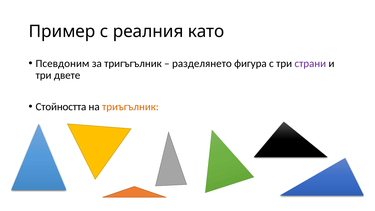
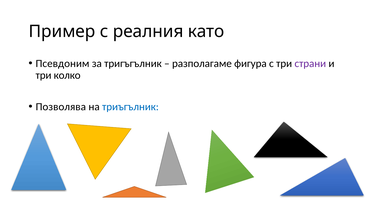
разделянето: разделянето -> разполагаме
двете: двете -> колко
Стойността: Стойността -> Позволява
триъгълник colour: orange -> blue
